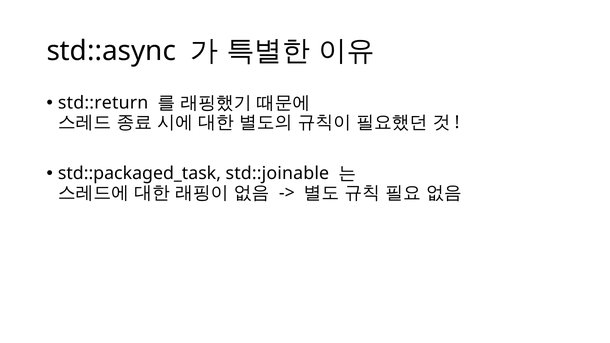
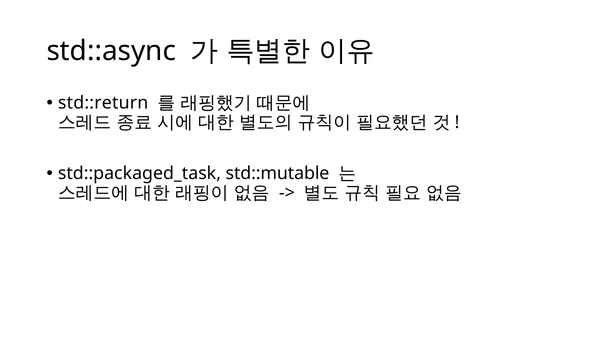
std::joinable: std::joinable -> std::mutable
